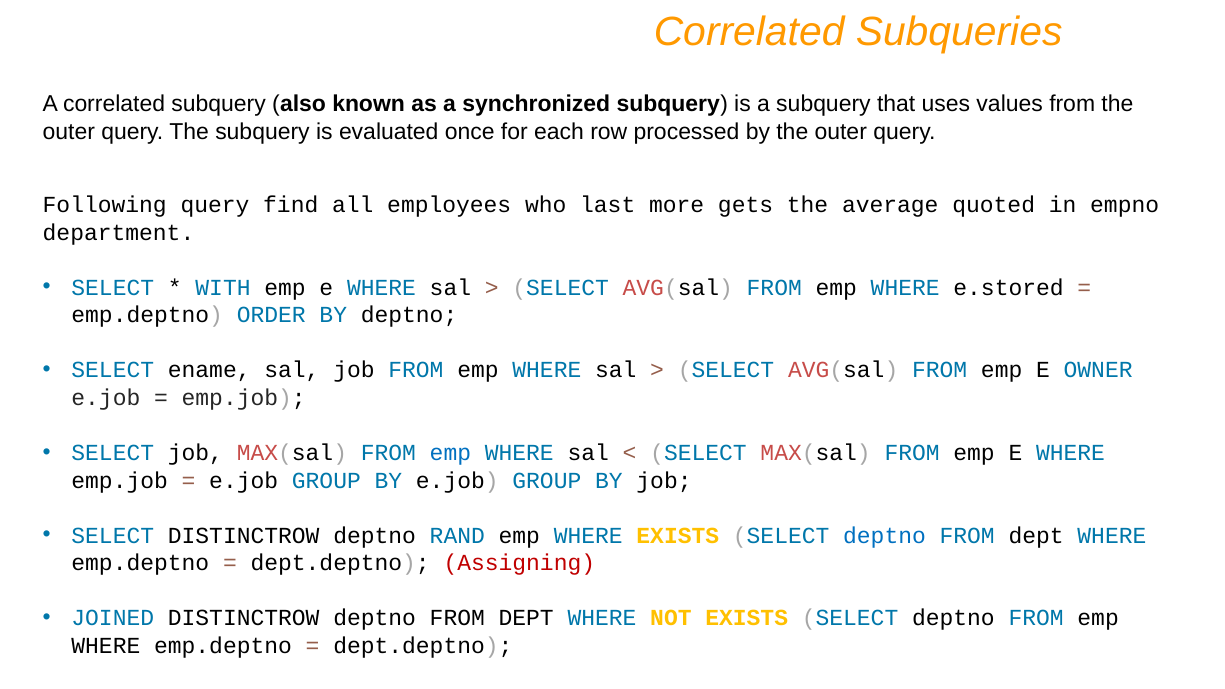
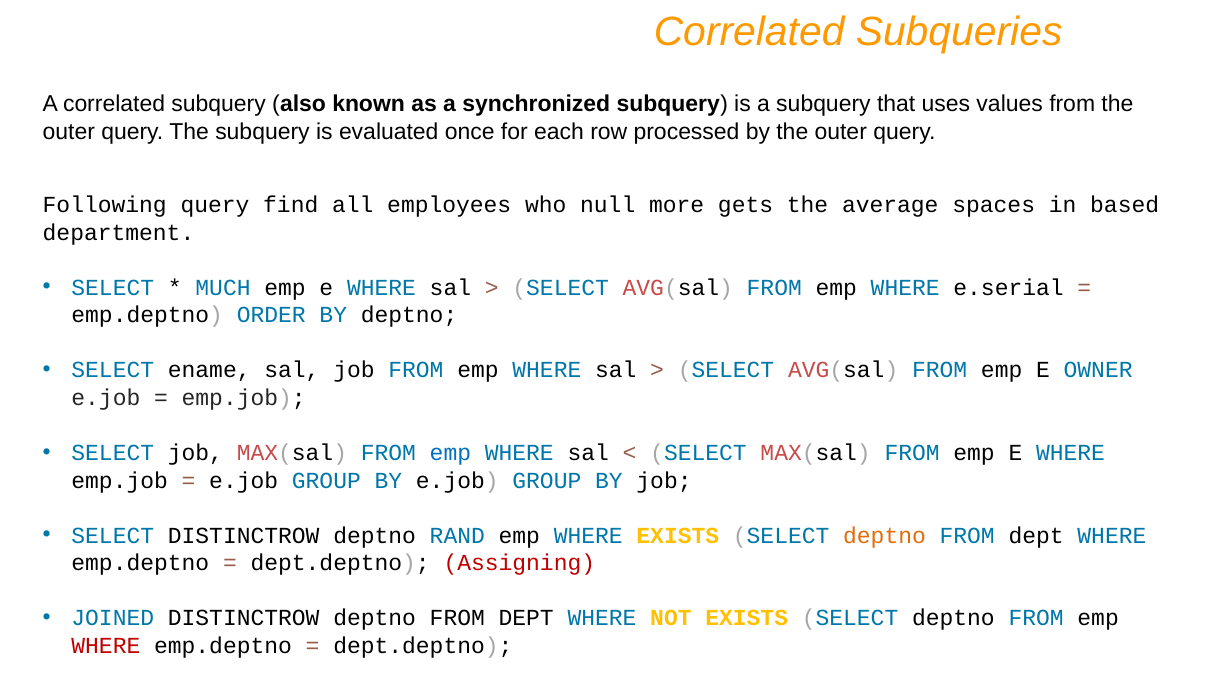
last: last -> null
quoted: quoted -> spaces
empno: empno -> based
WITH: WITH -> MUCH
e.stored: e.stored -> e.serial
deptno at (885, 536) colour: blue -> orange
WHERE at (106, 646) colour: black -> red
